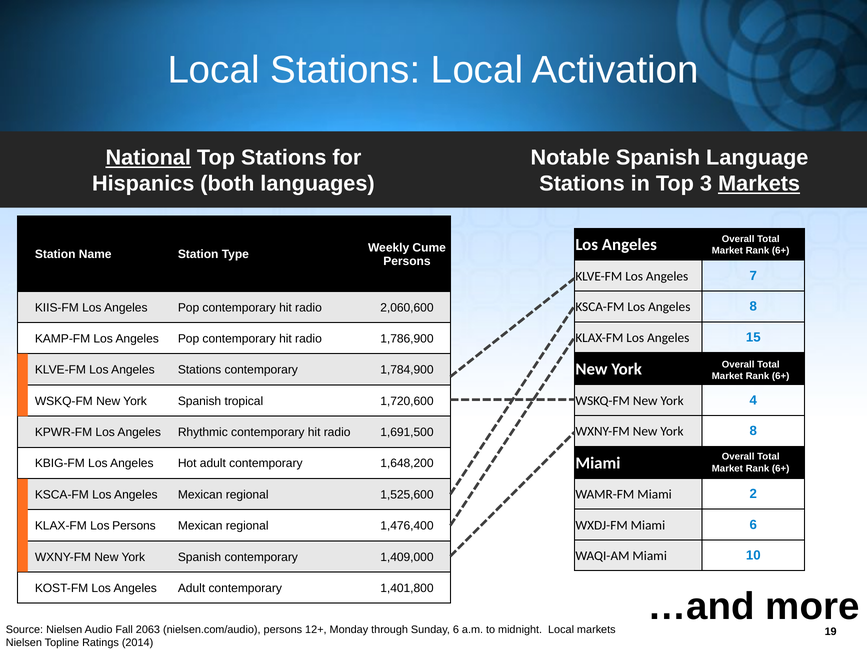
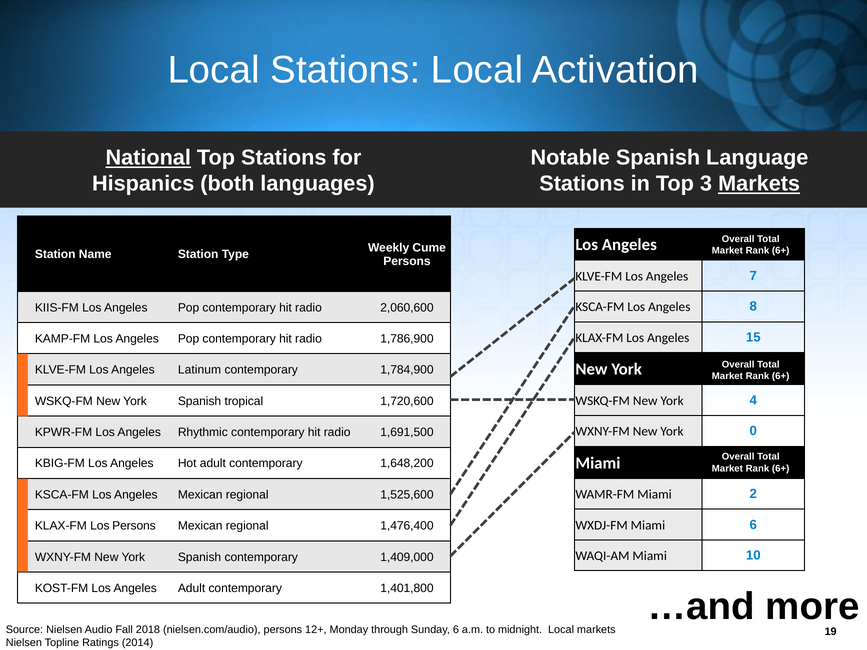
Angeles Stations: Stations -> Latinum
York 8: 8 -> 0
2063: 2063 -> 2018
